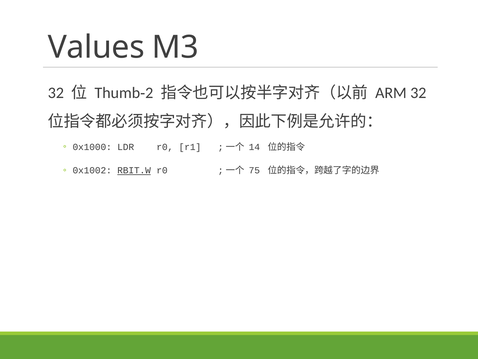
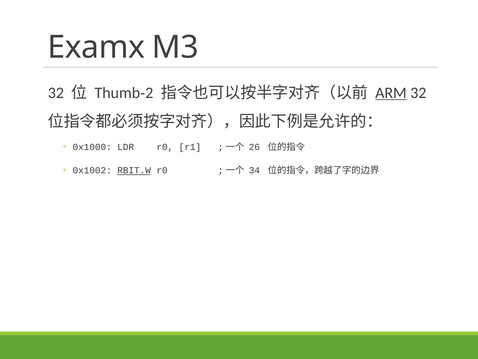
Values: Values -> Examx
ARM underline: none -> present
14: 14 -> 26
75: 75 -> 34
